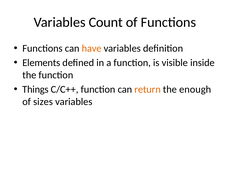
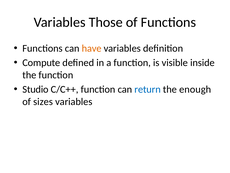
Count: Count -> Those
Elements: Elements -> Compute
Things: Things -> Studio
return colour: orange -> blue
